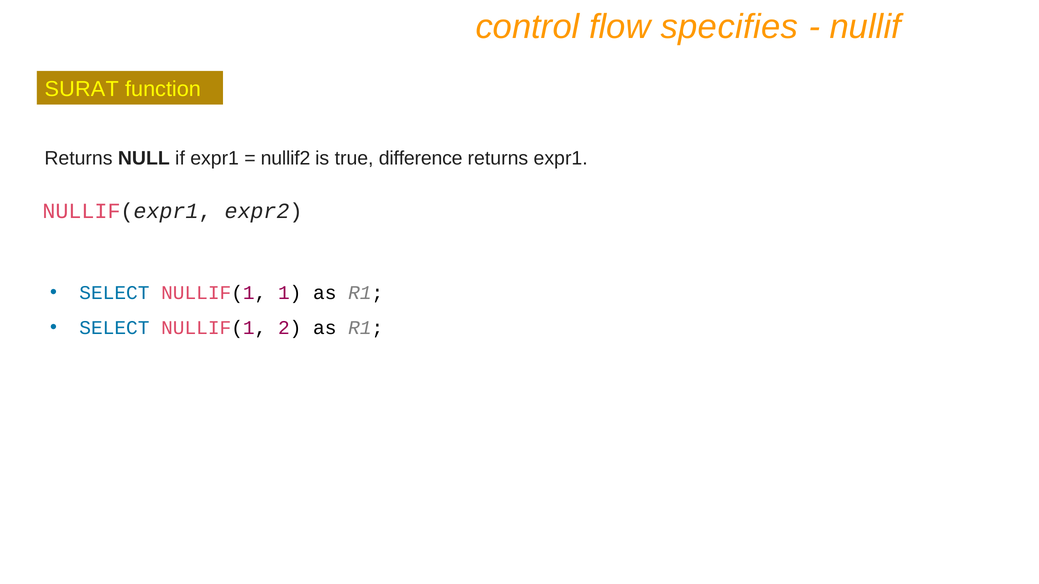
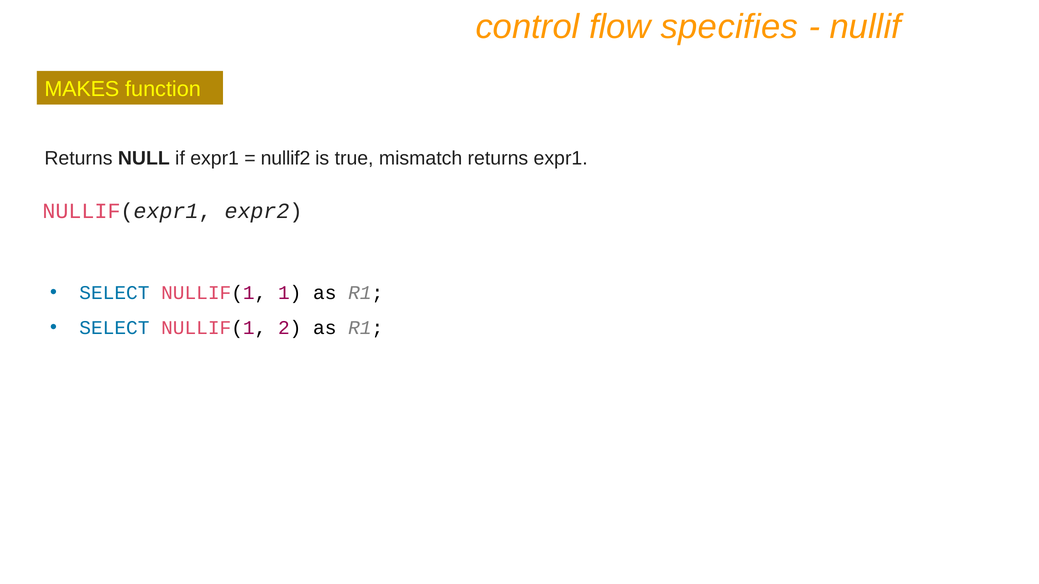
SURAT: SURAT -> MAKES
difference: difference -> mismatch
